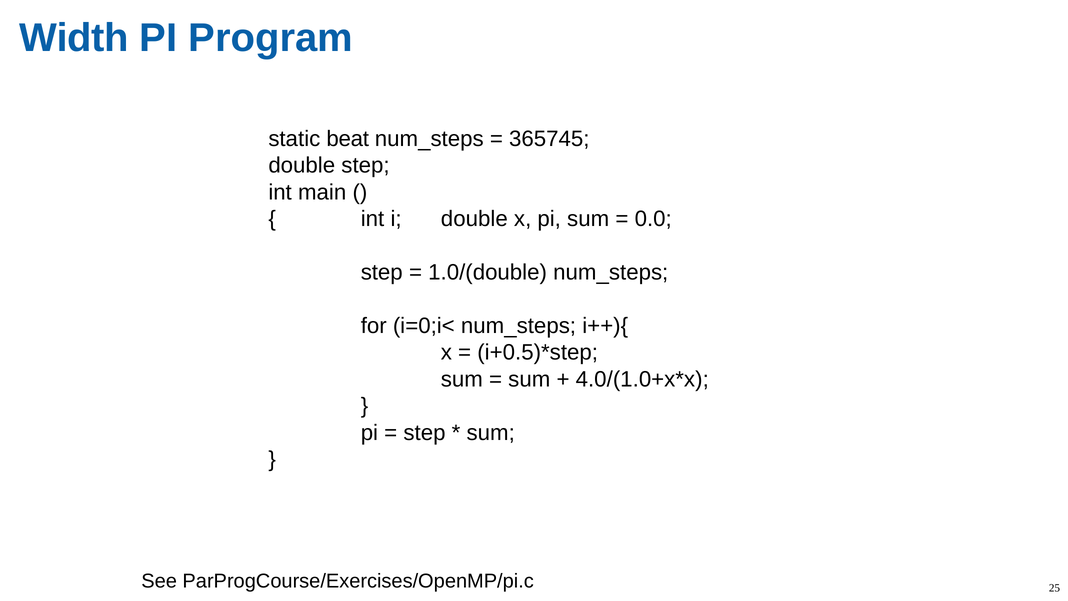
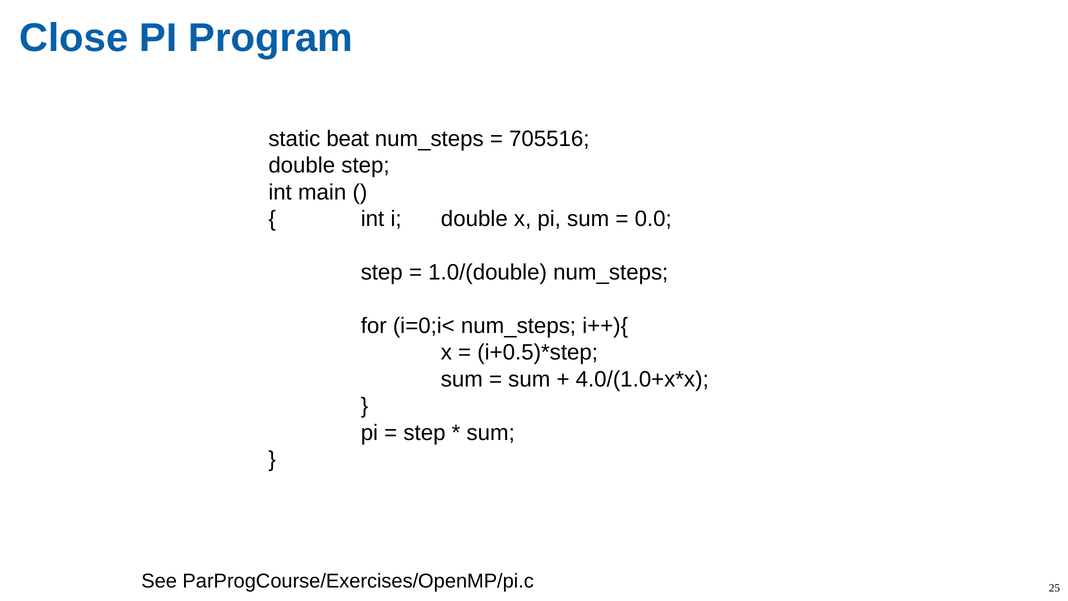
Width: Width -> Close
365745: 365745 -> 705516
